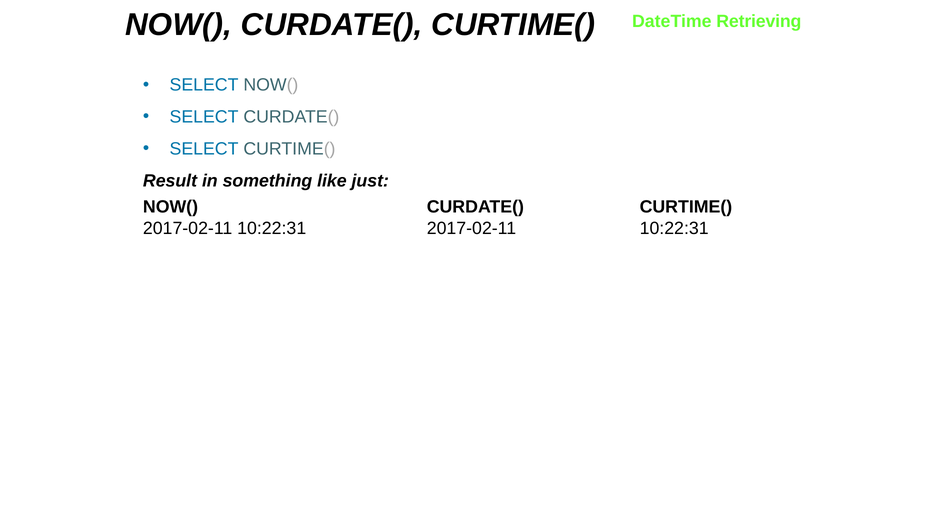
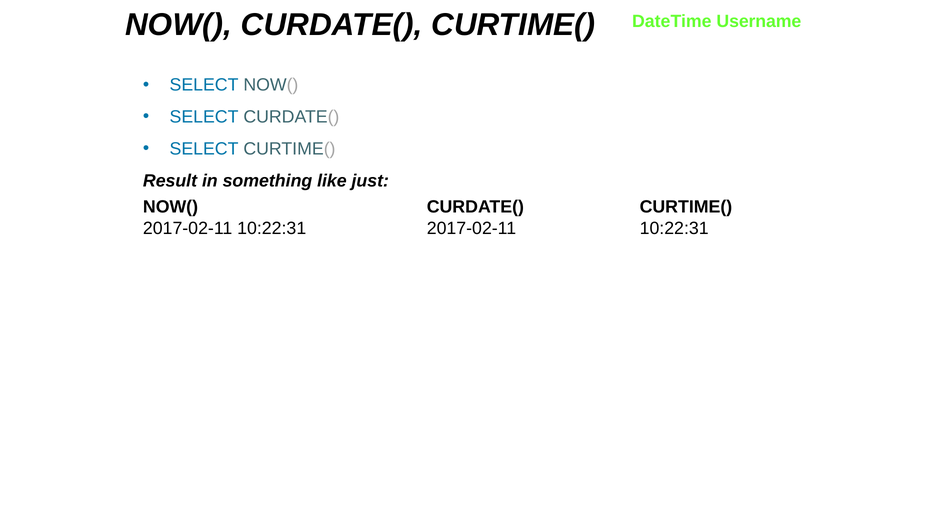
Retrieving: Retrieving -> Username
